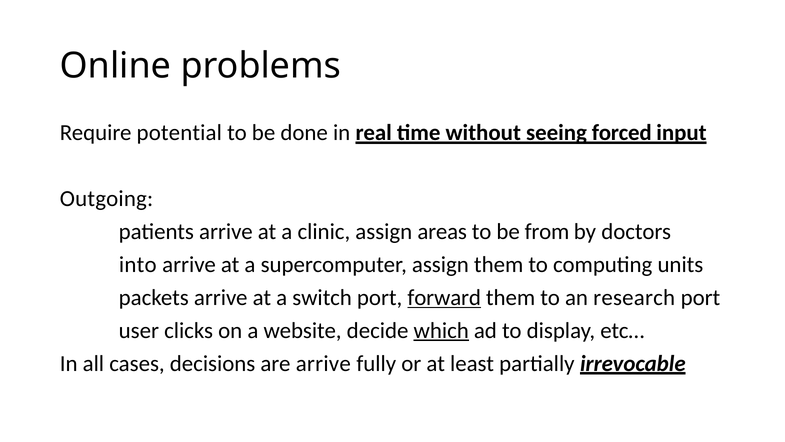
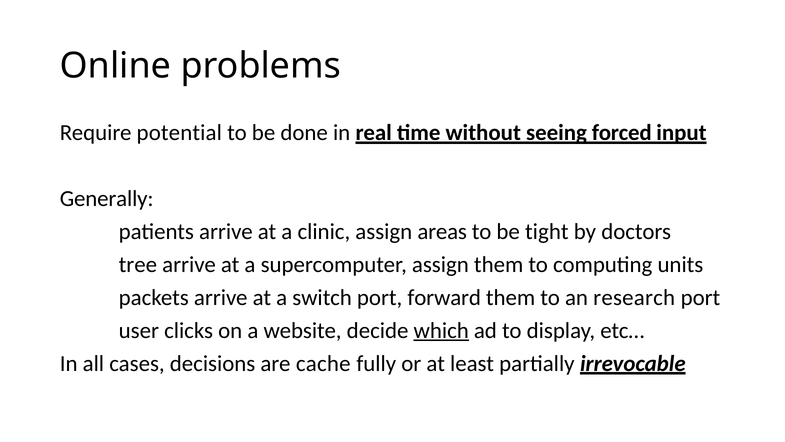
Outgoing: Outgoing -> Generally
from: from -> tight
into: into -> tree
forward underline: present -> none
are arrive: arrive -> cache
